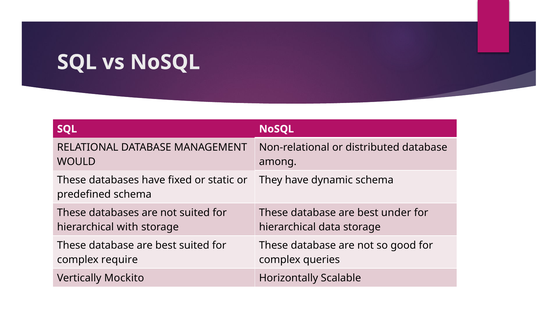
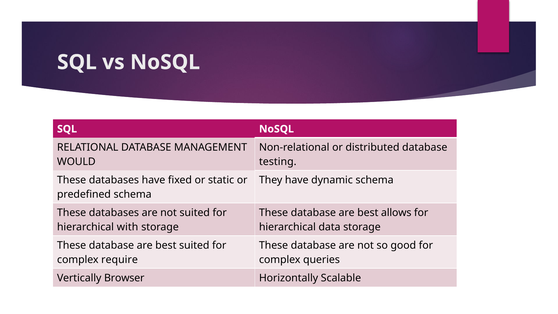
among: among -> testing
under: under -> allows
Mockito: Mockito -> Browser
